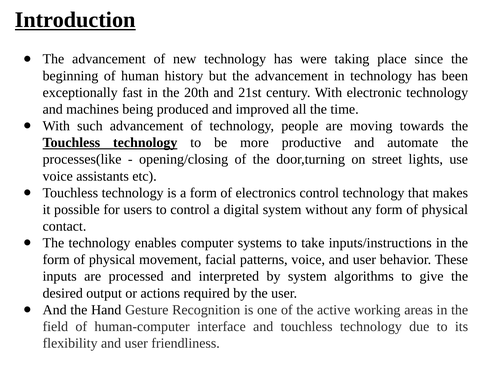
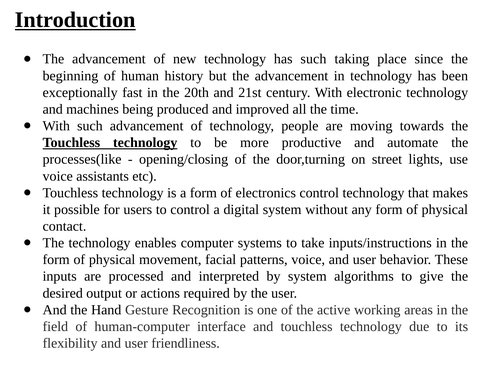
has were: were -> such
